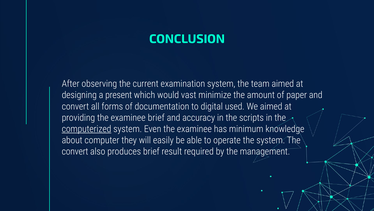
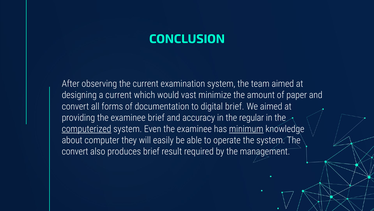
a present: present -> current
digital used: used -> brief
scripts: scripts -> regular
minimum underline: none -> present
